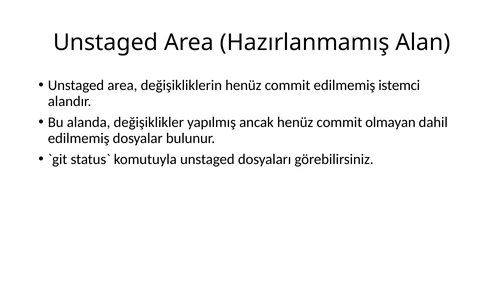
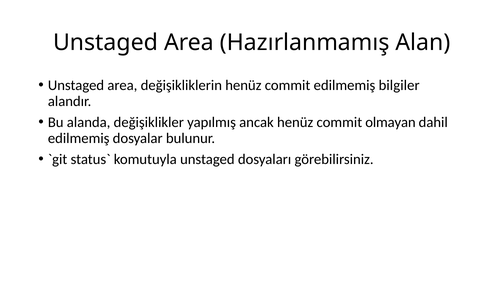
istemci: istemci -> bilgiler
